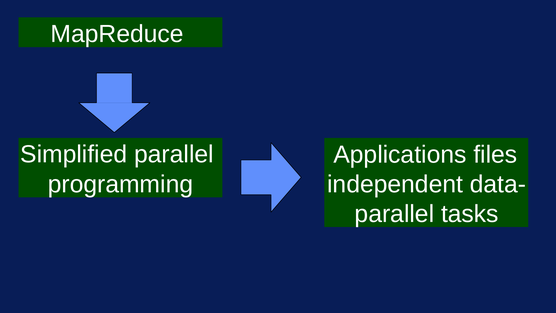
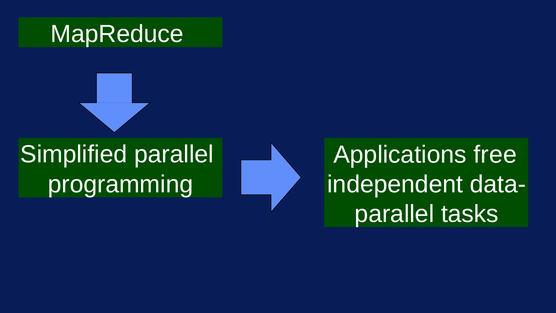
files: files -> free
